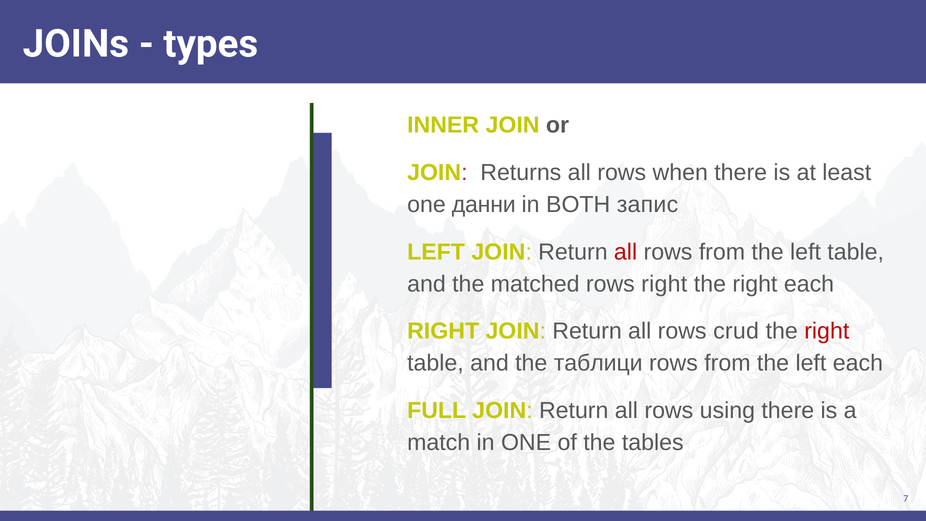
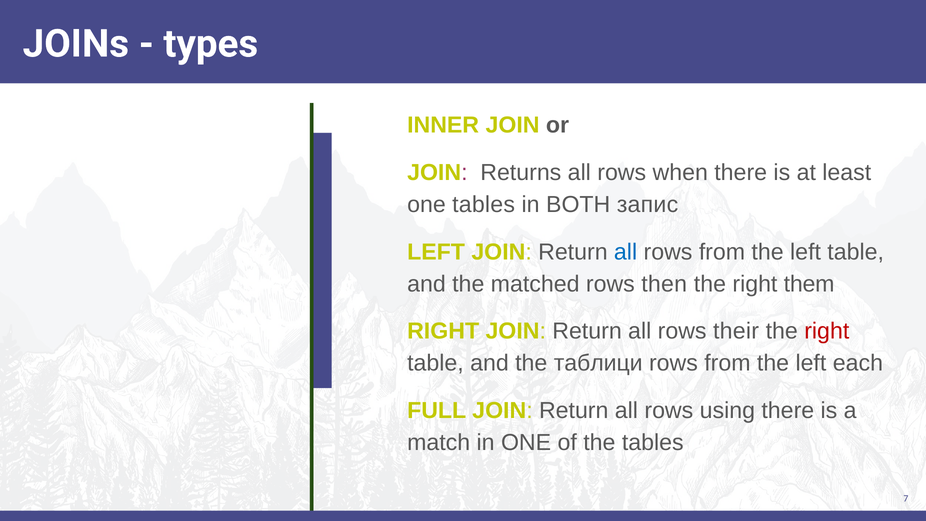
one данни: данни -> tables
all at (626, 252) colour: red -> blue
rows right: right -> then
right each: each -> them
crud: crud -> their
